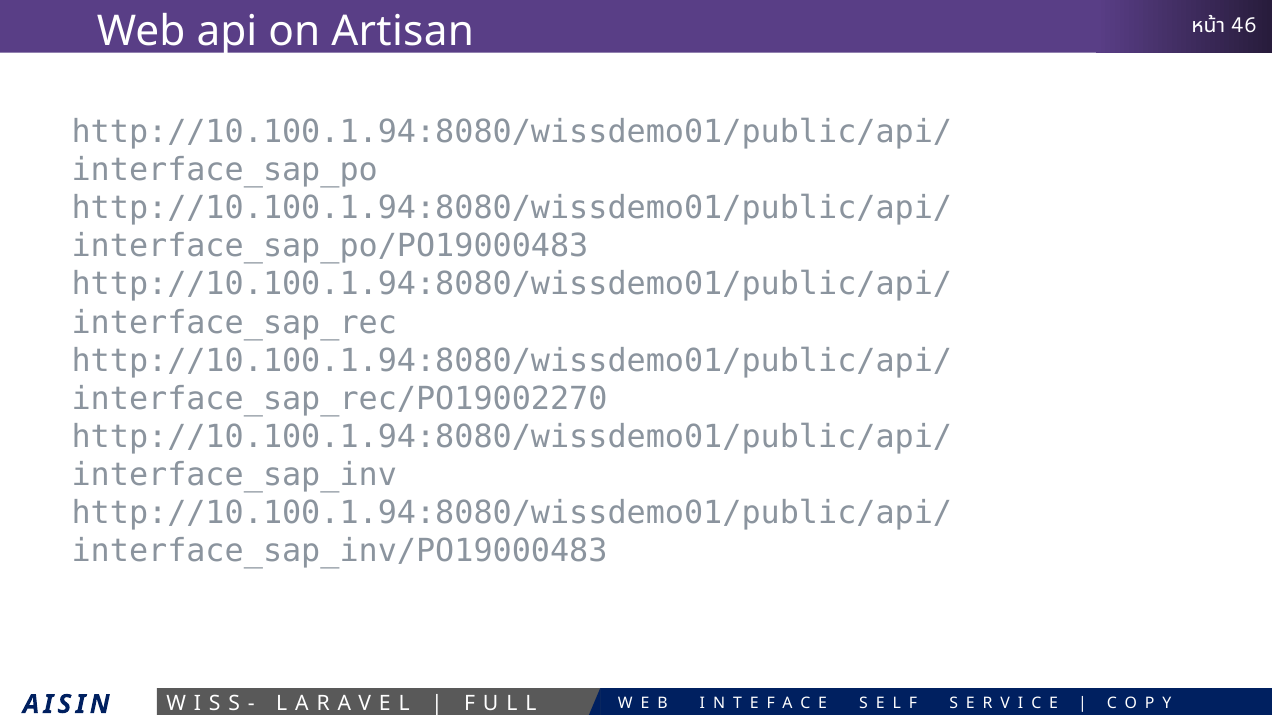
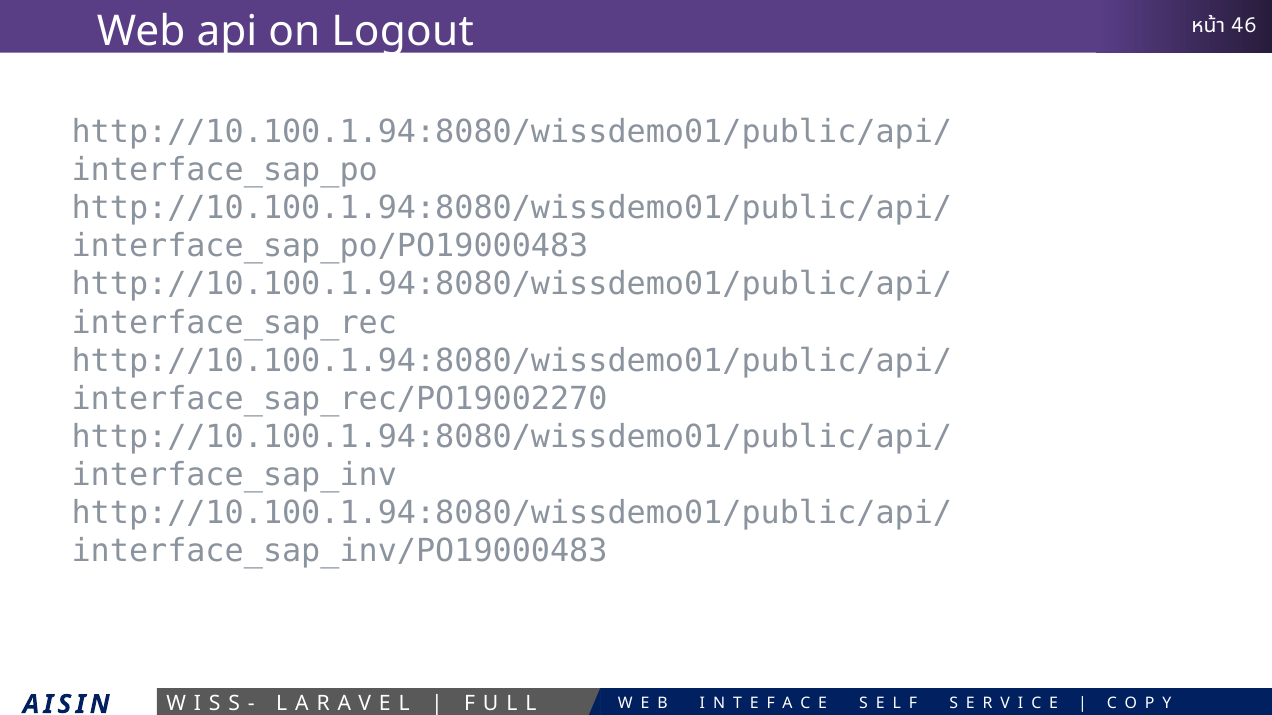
Artisan: Artisan -> Logout
